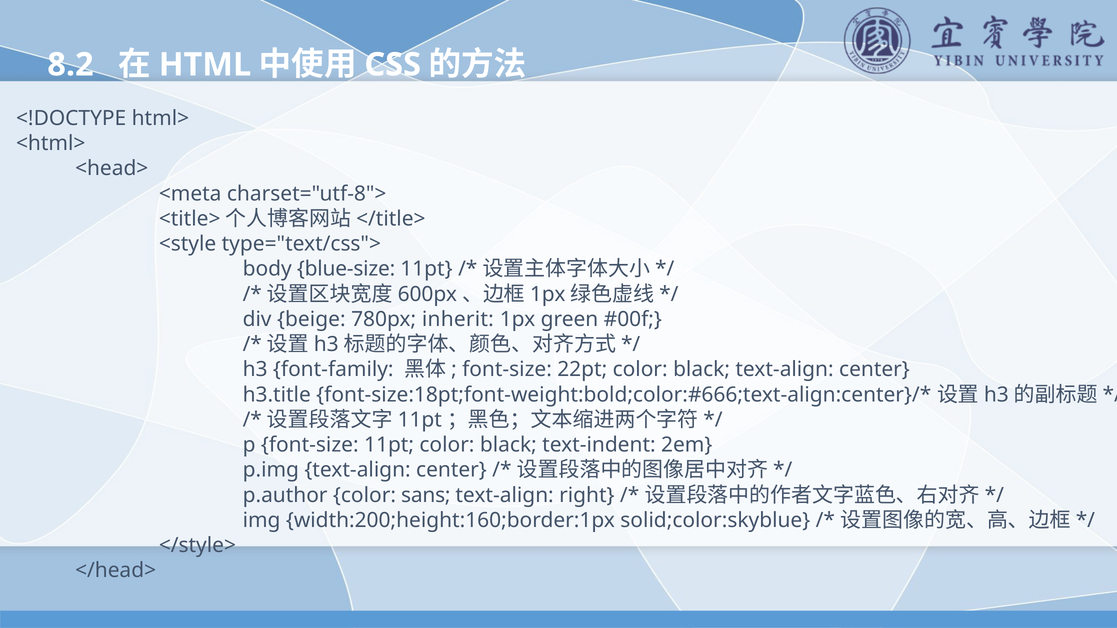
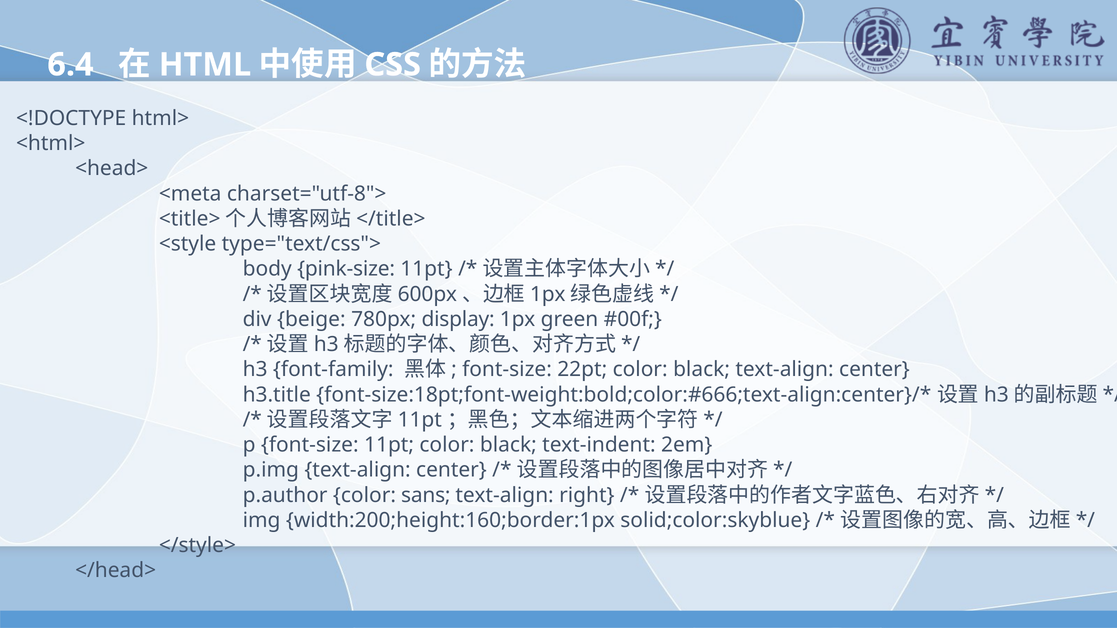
8.2: 8.2 -> 6.4
blue-size: blue-size -> pink-size
inherit: inherit -> display
